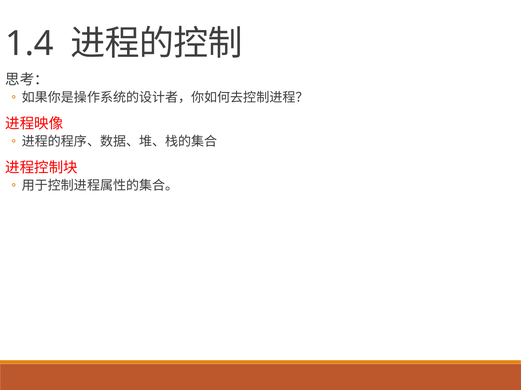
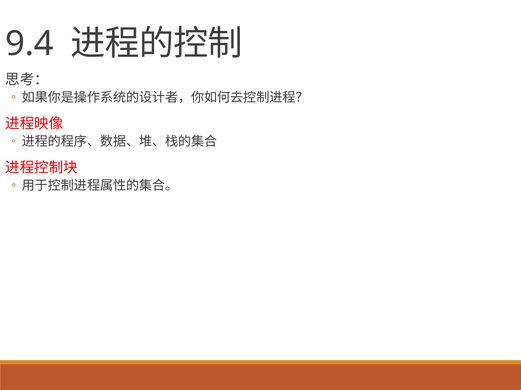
1.4: 1.4 -> 9.4
